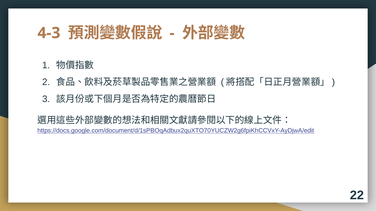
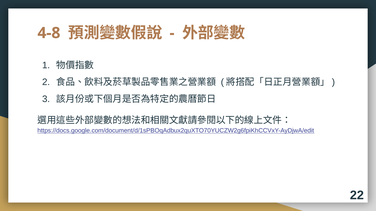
4-3: 4-3 -> 4-8
